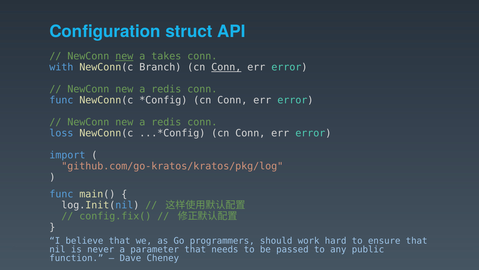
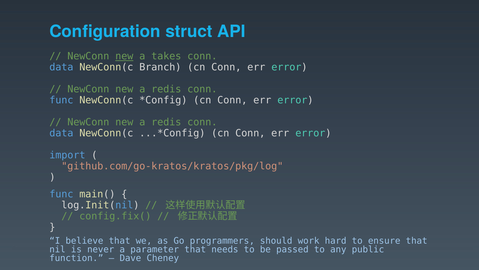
with at (61, 67): with -> data
Conn at (226, 67) underline: present -> none
loss at (61, 133): loss -> data
